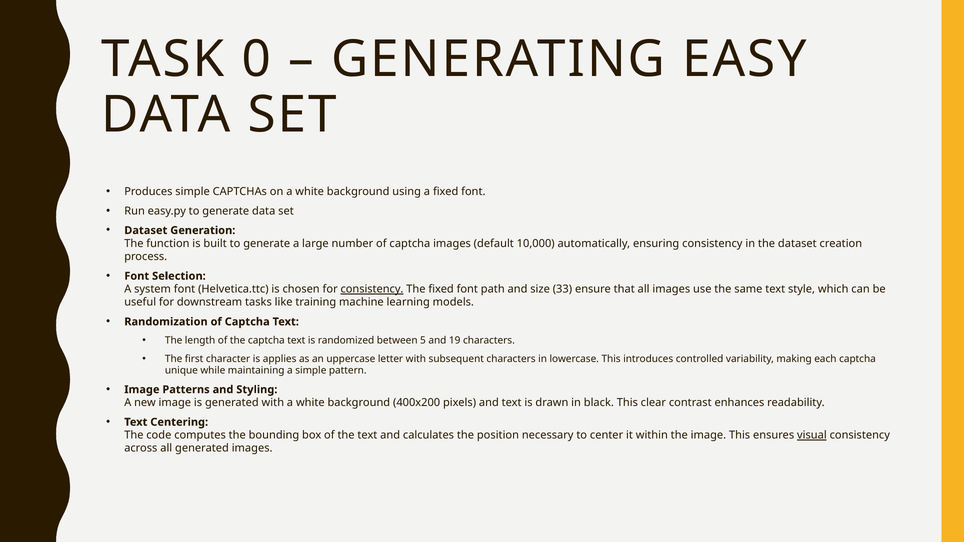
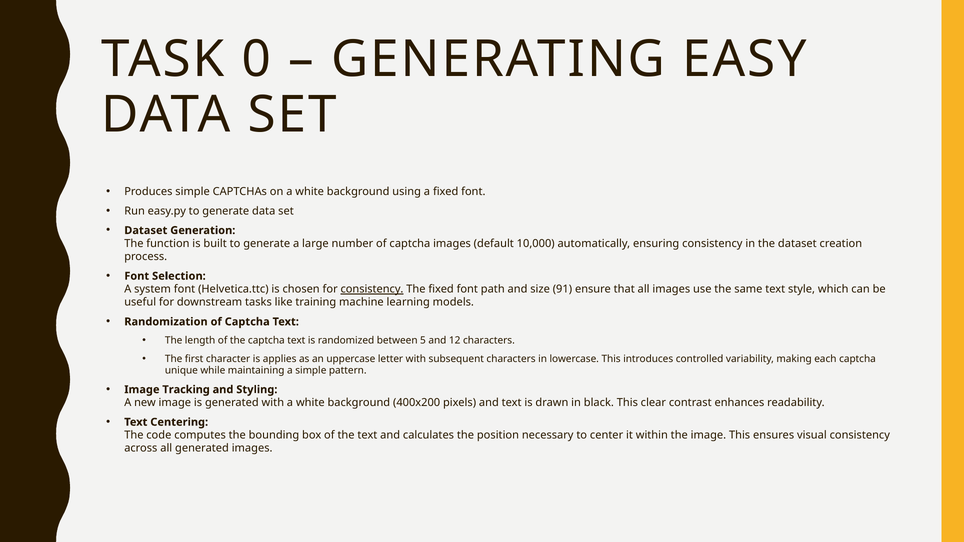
33: 33 -> 91
19: 19 -> 12
Patterns: Patterns -> Tracking
visual underline: present -> none
